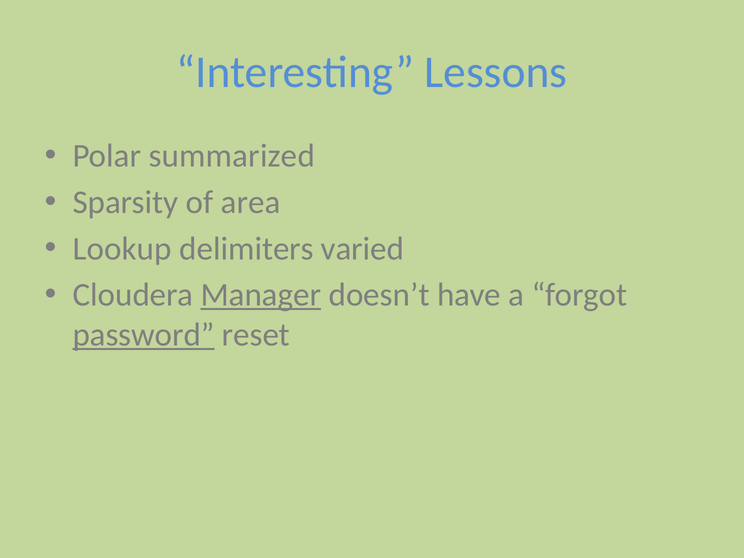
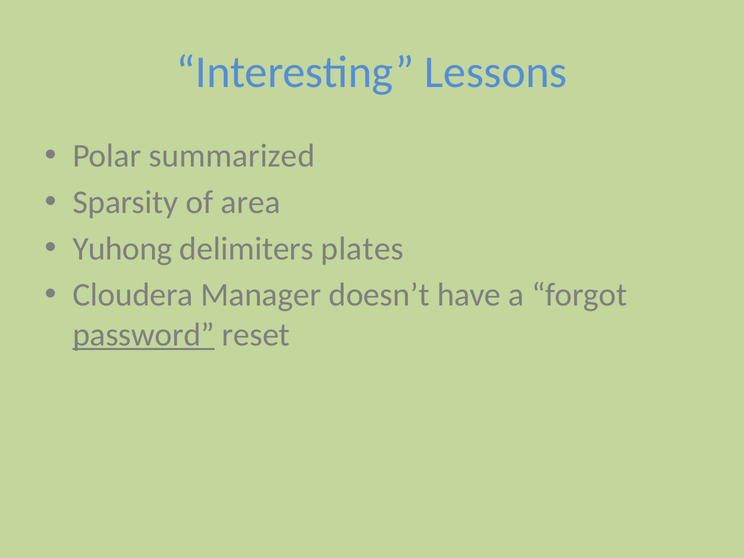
Lookup: Lookup -> Yuhong
varied: varied -> plates
Manager underline: present -> none
